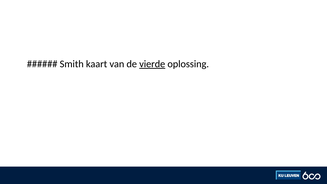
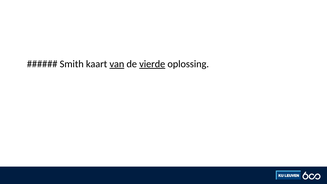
van underline: none -> present
